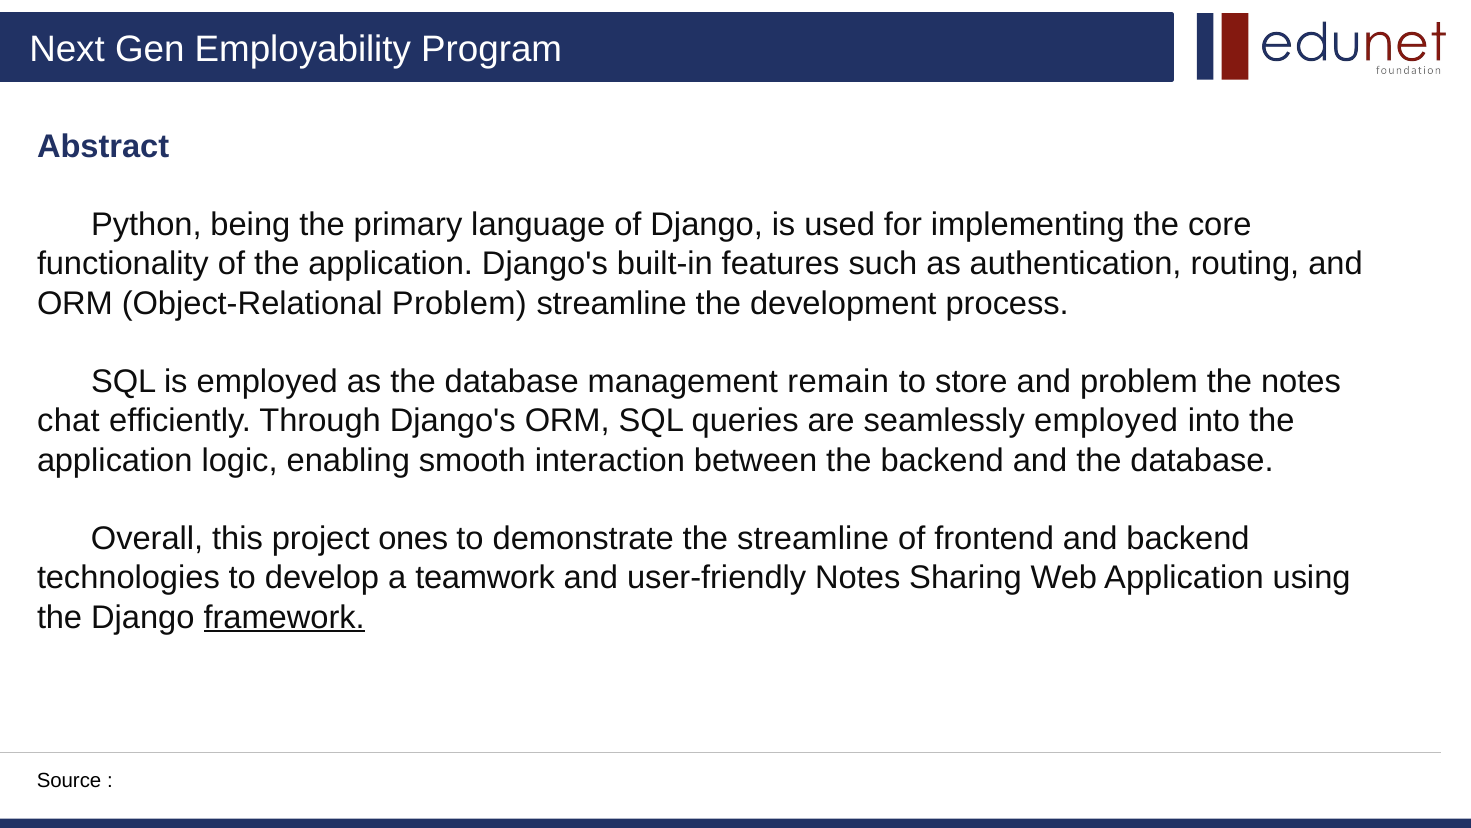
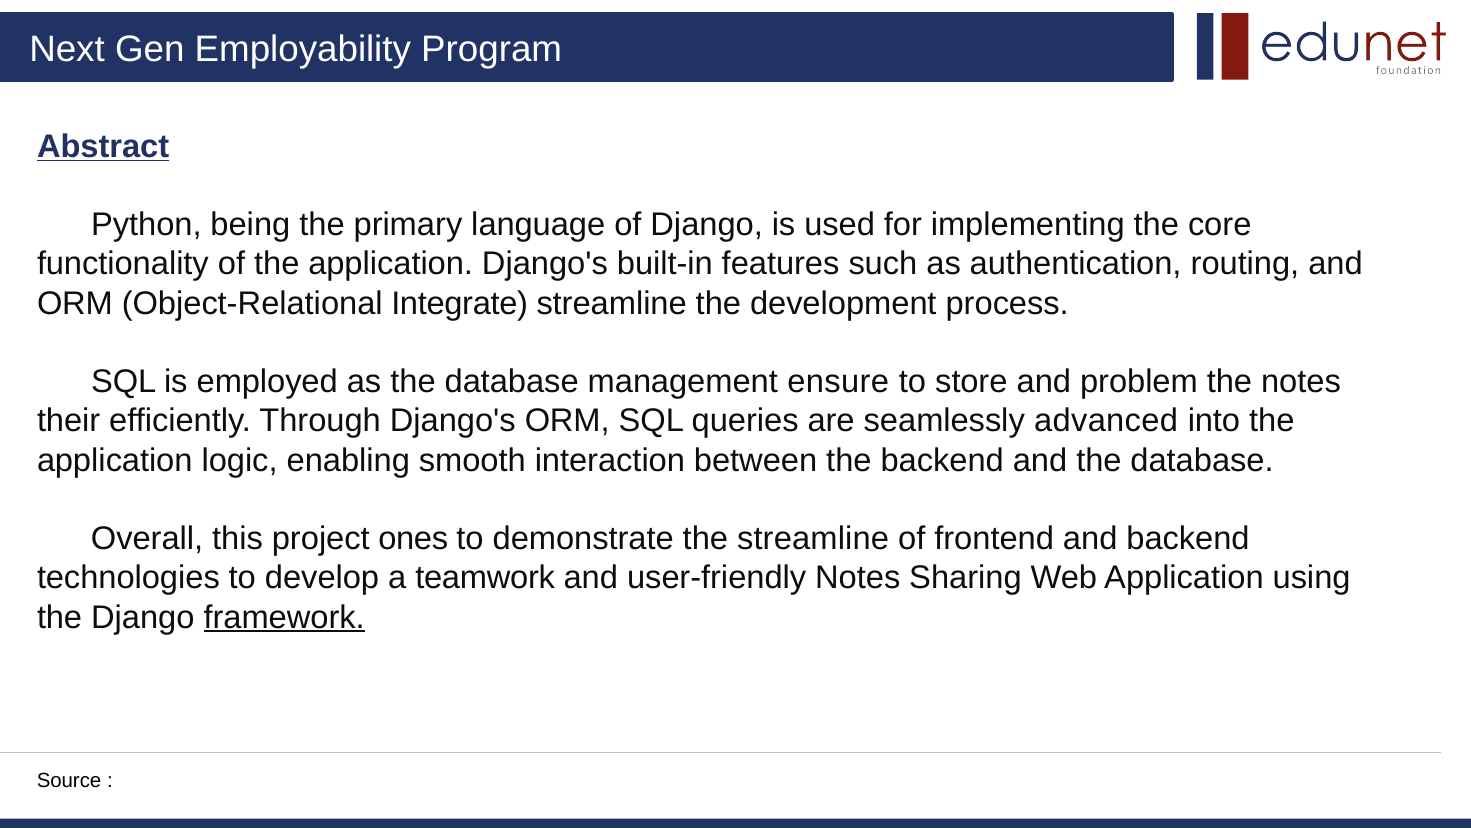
Abstract underline: none -> present
Object-Relational Problem: Problem -> Integrate
remain: remain -> ensure
chat: chat -> their
seamlessly employed: employed -> advanced
